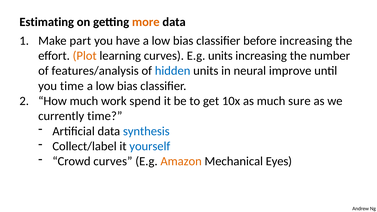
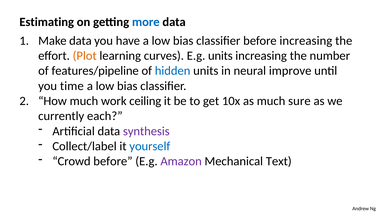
more colour: orange -> blue
Make part: part -> data
features/analysis: features/analysis -> features/pipeline
spend: spend -> ceiling
currently time: time -> each
synthesis colour: blue -> purple
Crowd curves: curves -> before
Amazon colour: orange -> purple
Eyes: Eyes -> Text
